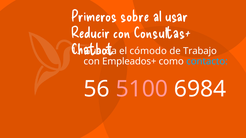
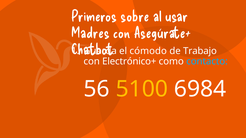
Reducir: Reducir -> Madres
Consultas+: Consultas+ -> Asegúrate+
Empleados+: Empleados+ -> Electrónico+
5100 colour: pink -> yellow
